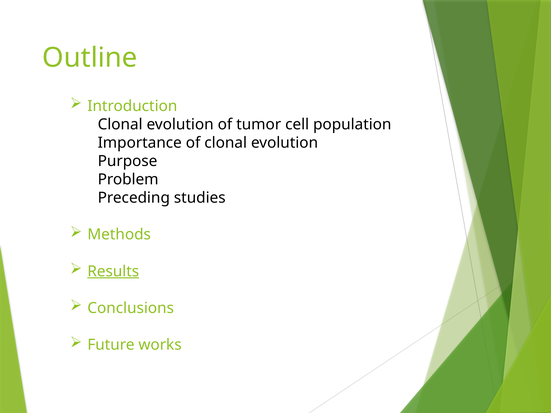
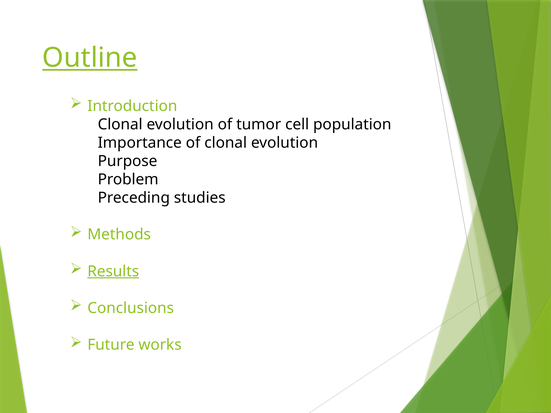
Outline underline: none -> present
